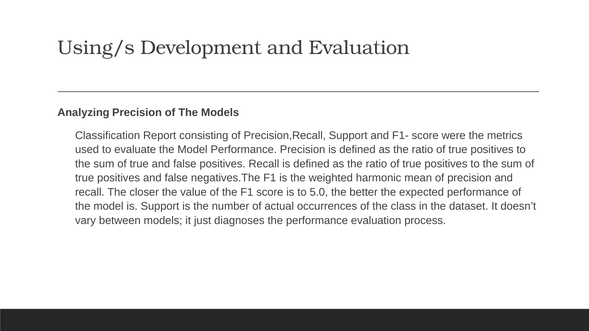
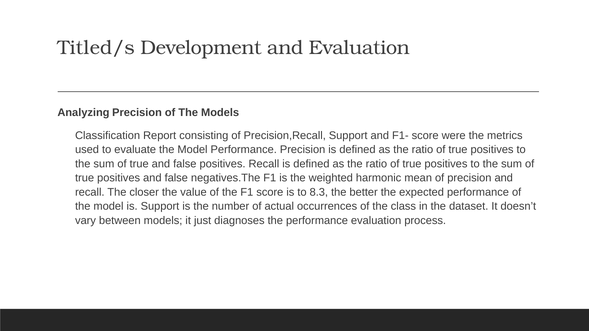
Using/s: Using/s -> Titled/s
5.0: 5.0 -> 8.3
